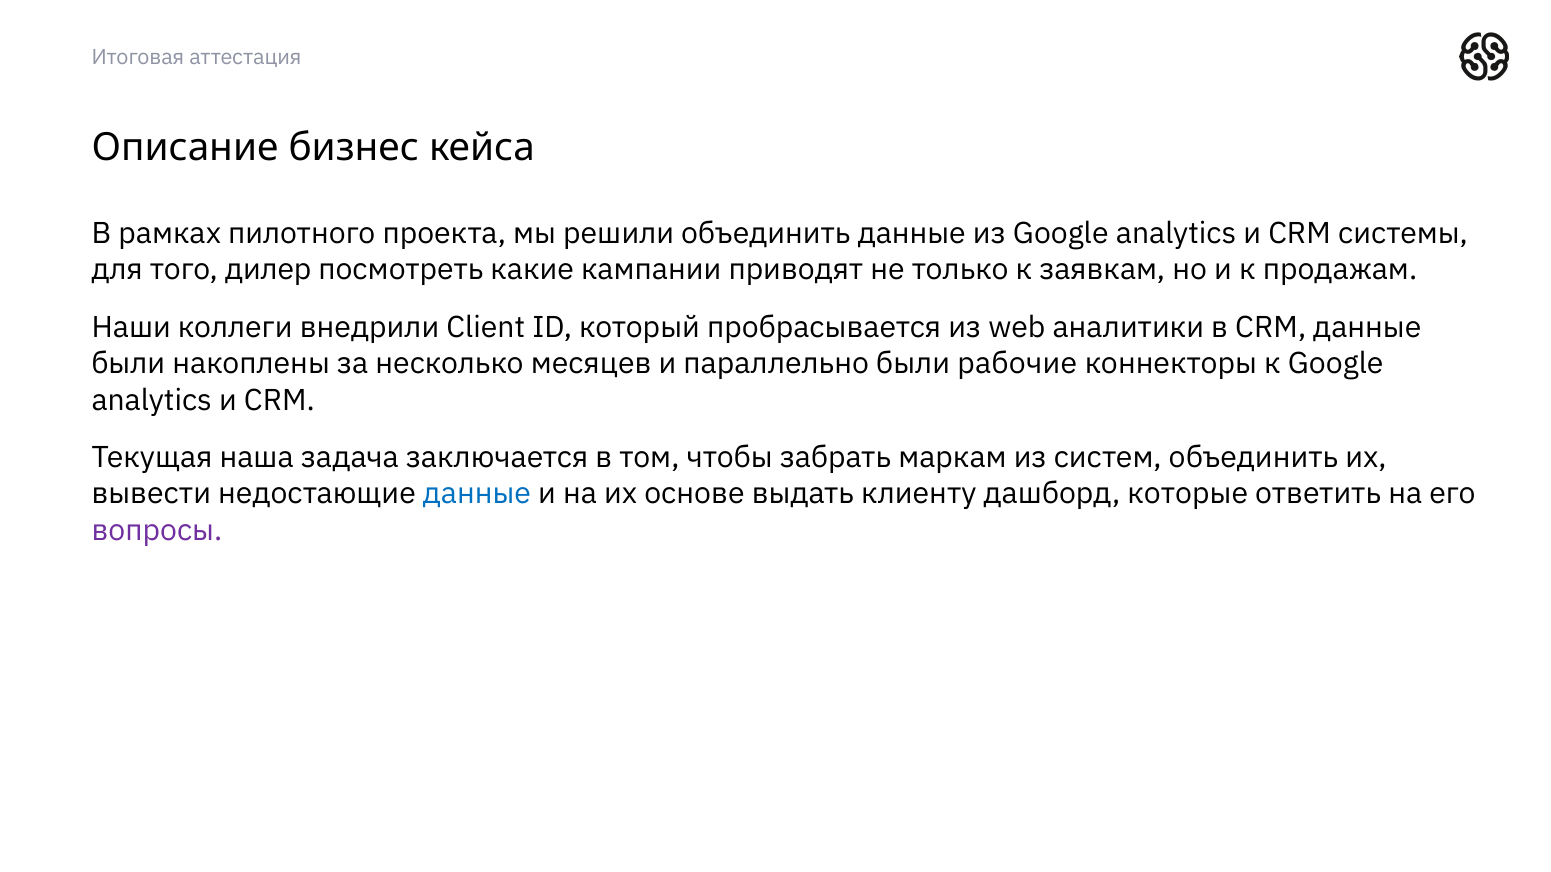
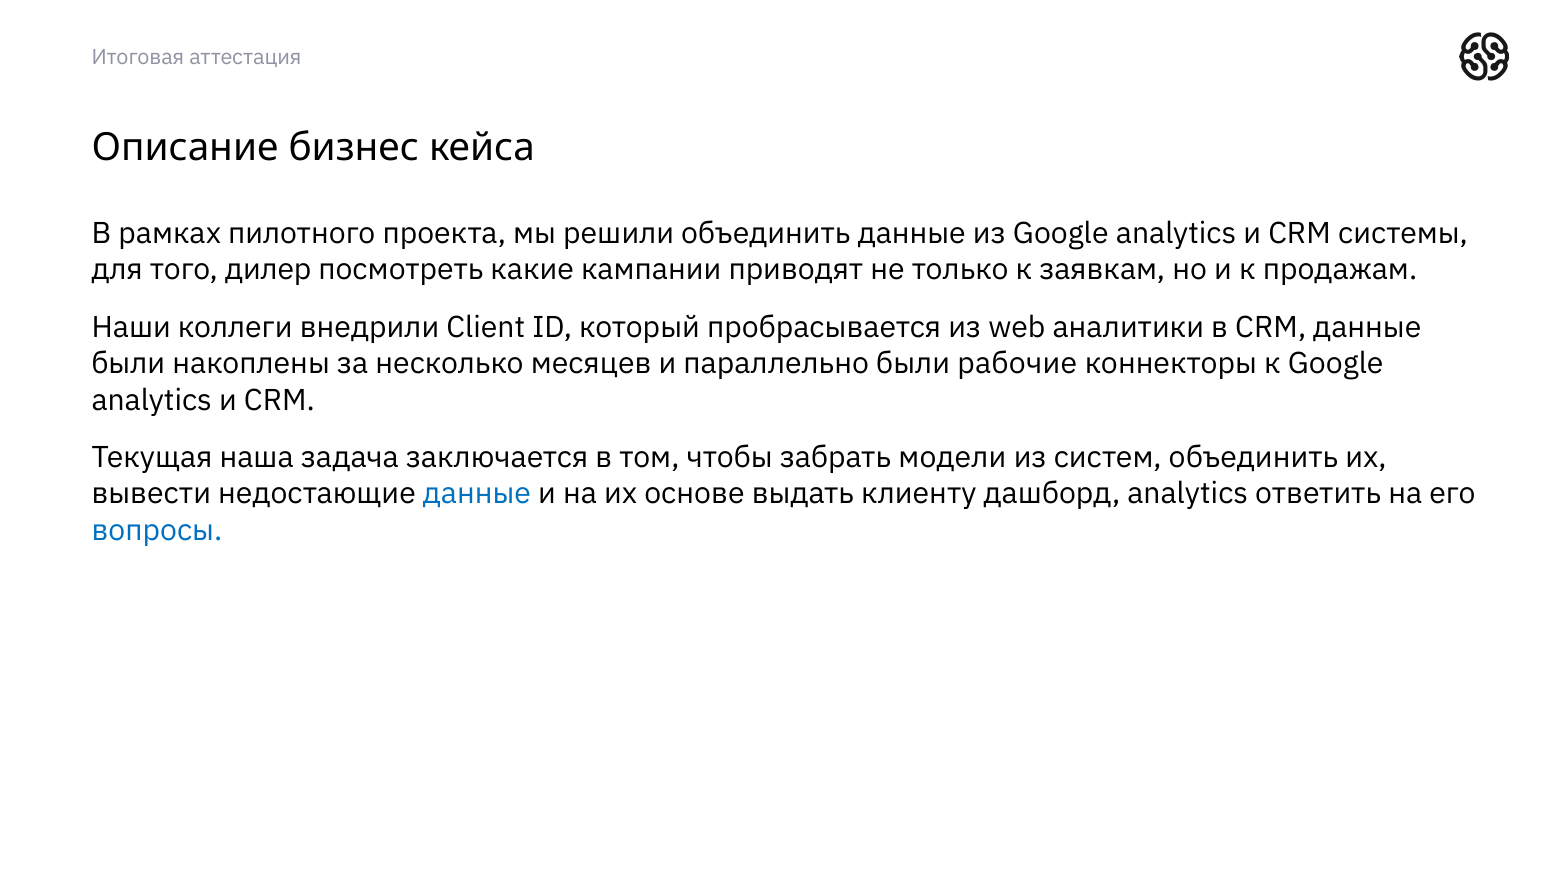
маркам: маркам -> модели
дашборд которые: которые -> analytics
вопросы colour: purple -> blue
